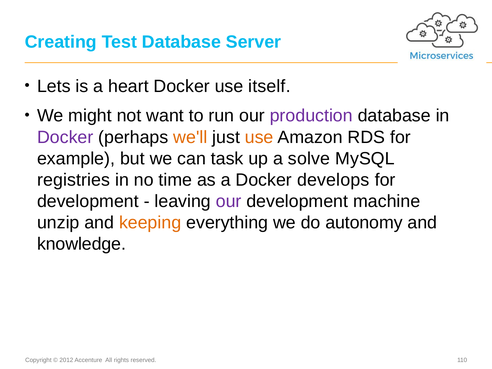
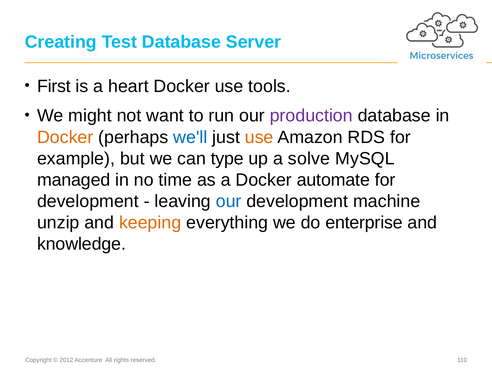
Lets: Lets -> First
itself: itself -> tools
Docker at (65, 137) colour: purple -> orange
we'll colour: orange -> blue
task: task -> type
registries: registries -> managed
develops: develops -> automate
our at (229, 201) colour: purple -> blue
autonomy: autonomy -> enterprise
